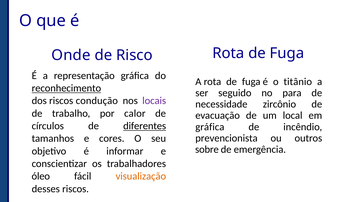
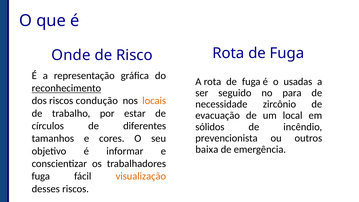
titânio: titânio -> usadas
locais colour: purple -> orange
calor: calor -> estar
diferentes underline: present -> none
gráfica at (210, 127): gráfica -> sólidos
sobre: sobre -> baixa
óleo at (41, 176): óleo -> fuga
